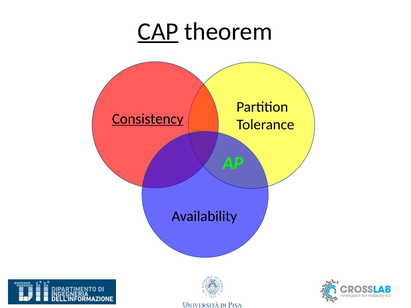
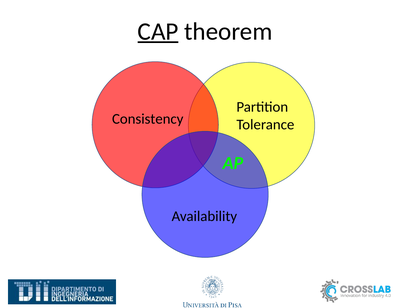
Consistency underline: present -> none
